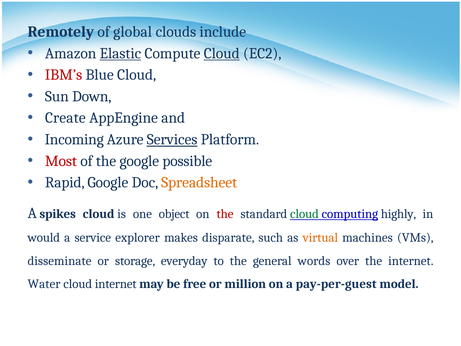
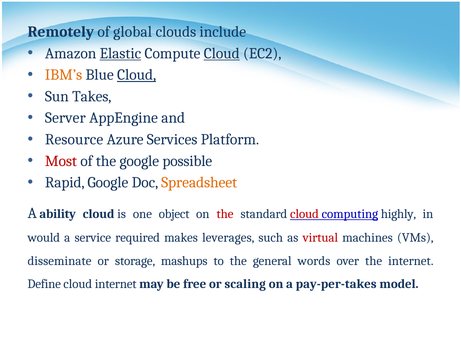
IBM’s colour: red -> orange
Cloud at (137, 75) underline: none -> present
Down: Down -> Takes
Create: Create -> Server
Incoming: Incoming -> Resource
Services underline: present -> none
spikes: spikes -> ability
cloud at (304, 214) colour: green -> red
explorer: explorer -> required
disparate: disparate -> leverages
virtual colour: orange -> red
everyday: everyday -> mashups
Water: Water -> Define
million: million -> scaling
pay-per-guest: pay-per-guest -> pay-per-takes
